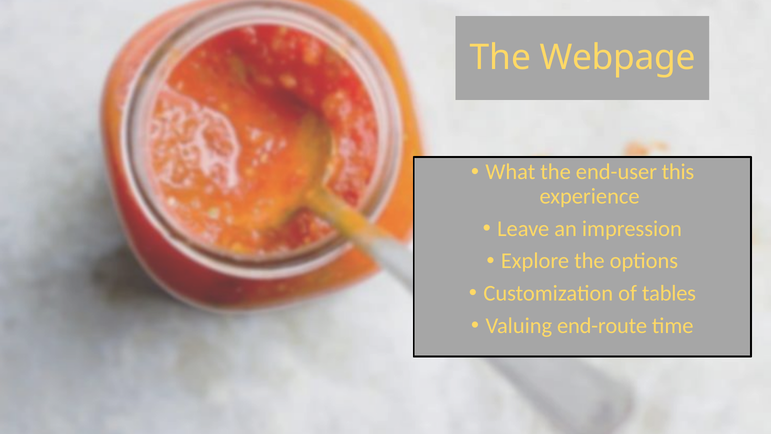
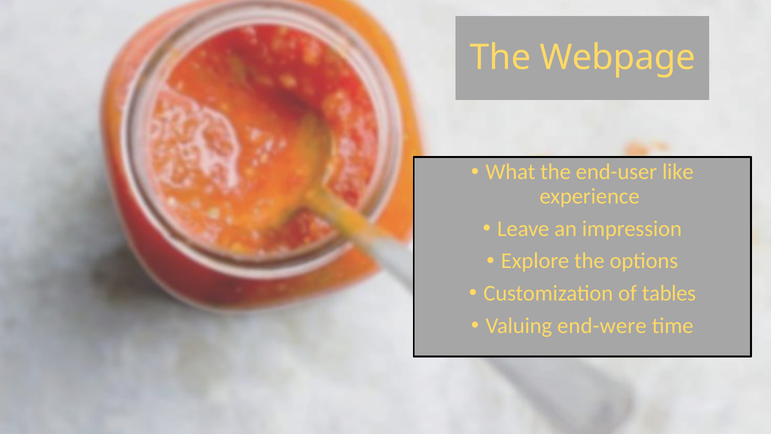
this: this -> like
end-route: end-route -> end-were
